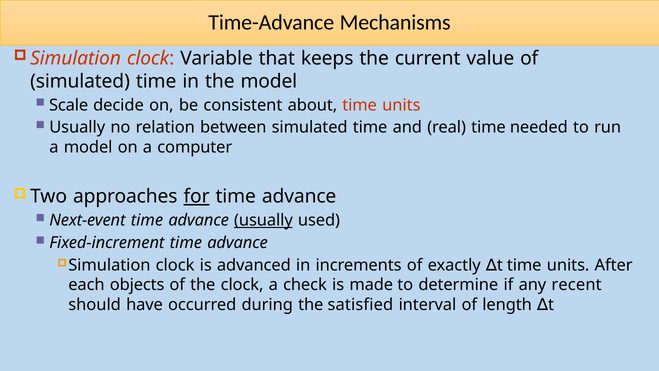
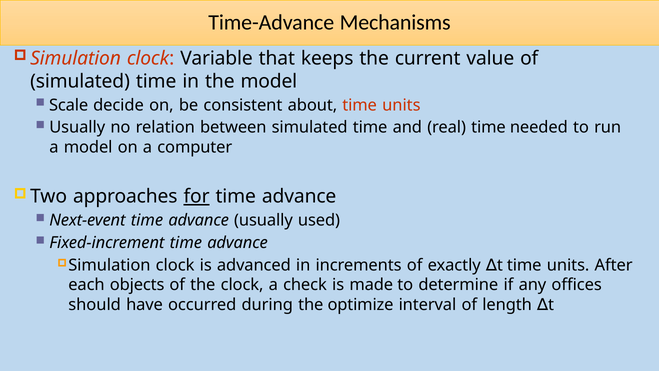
usually at (263, 220) underline: present -> none
recent: recent -> offices
satisfied: satisfied -> optimize
